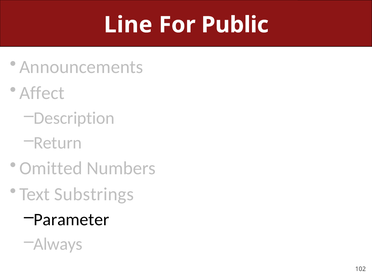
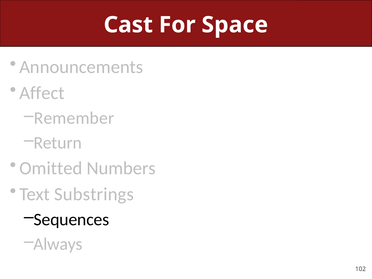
Line: Line -> Cast
Public: Public -> Space
Description: Description -> Remember
Parameter: Parameter -> Sequences
